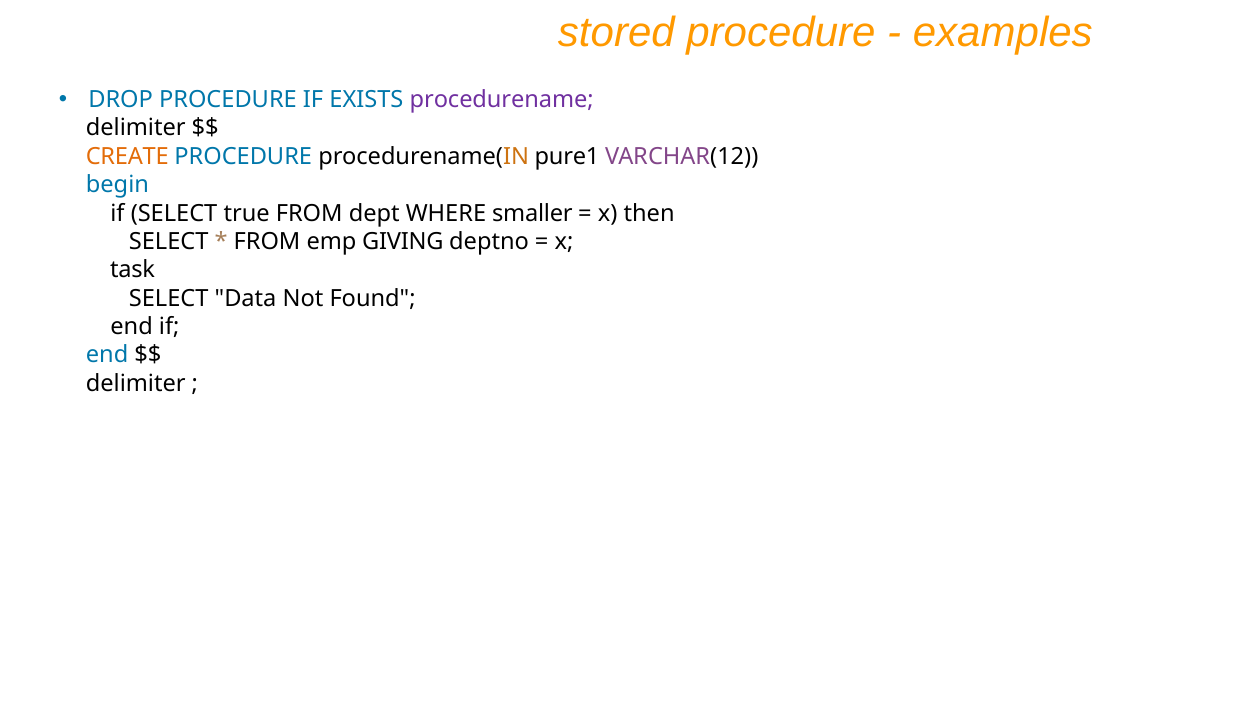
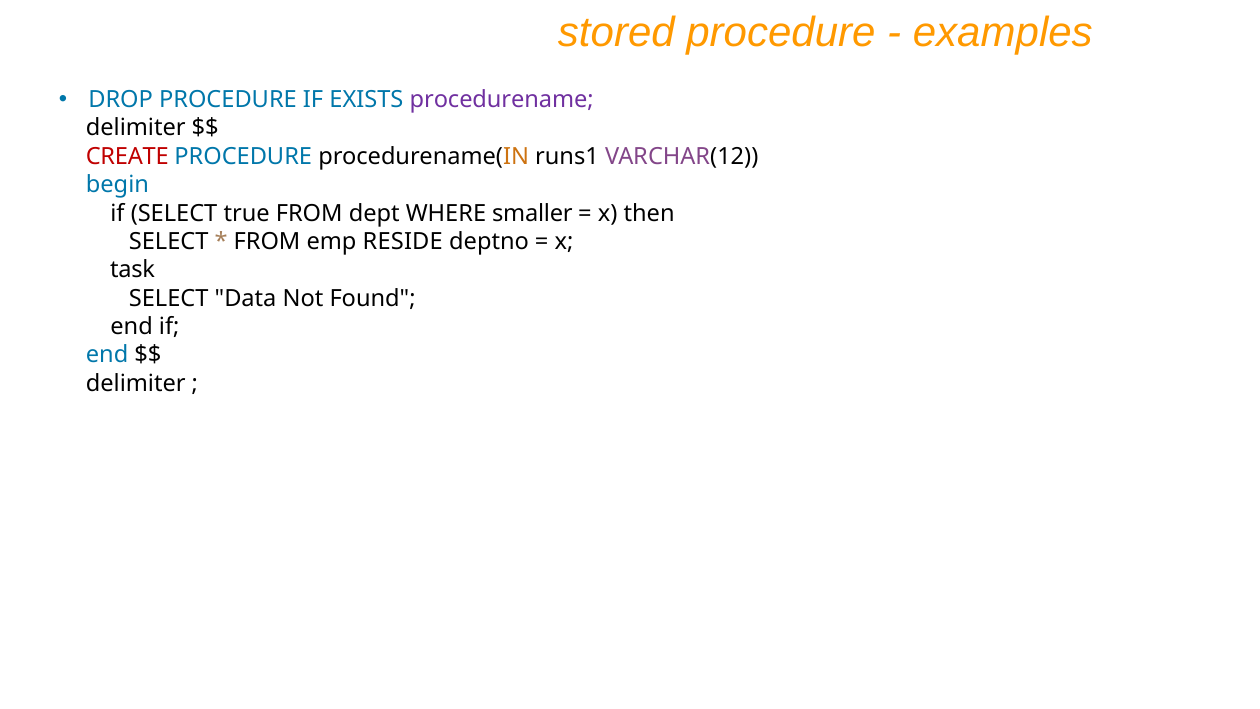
CREATE colour: orange -> red
pure1: pure1 -> runs1
GIVING: GIVING -> RESIDE
